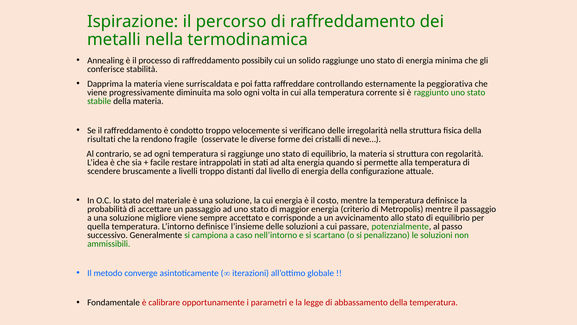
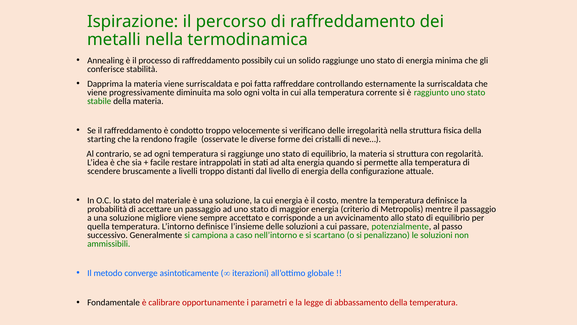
la peggiorativa: peggiorativa -> surriscaldata
risultati: risultati -> starting
